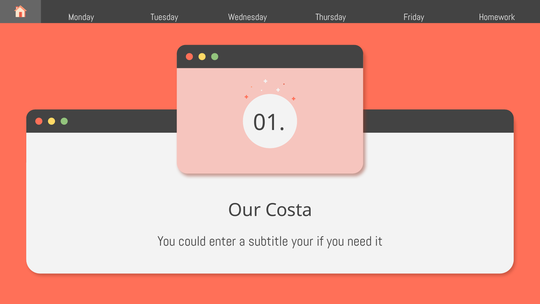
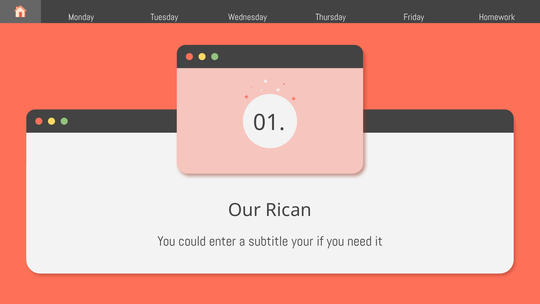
Costa: Costa -> Rican
